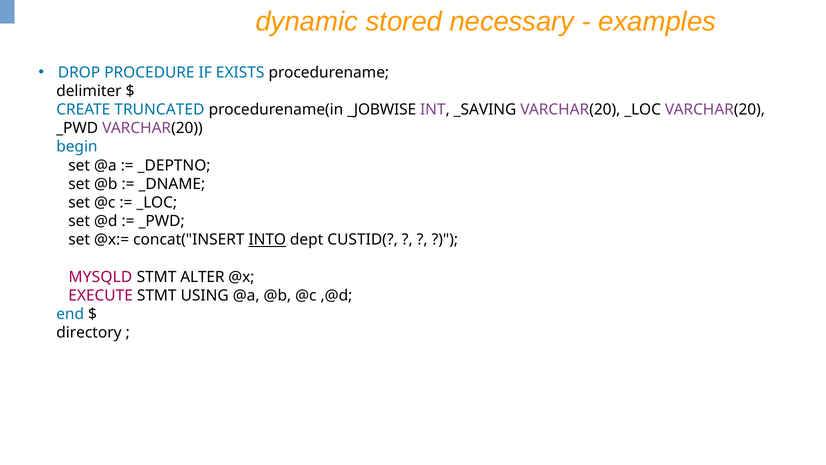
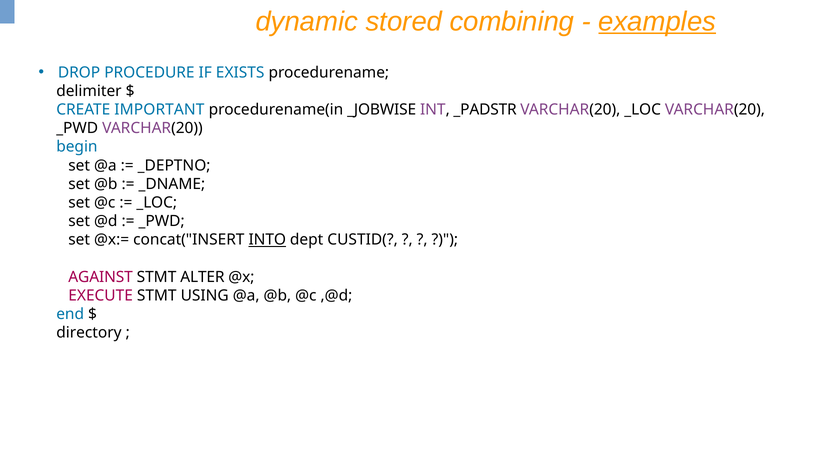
necessary: necessary -> combining
examples underline: none -> present
TRUNCATED: TRUNCATED -> IMPORTANT
_SAVING: _SAVING -> _PADSTR
MYSQLD: MYSQLD -> AGAINST
